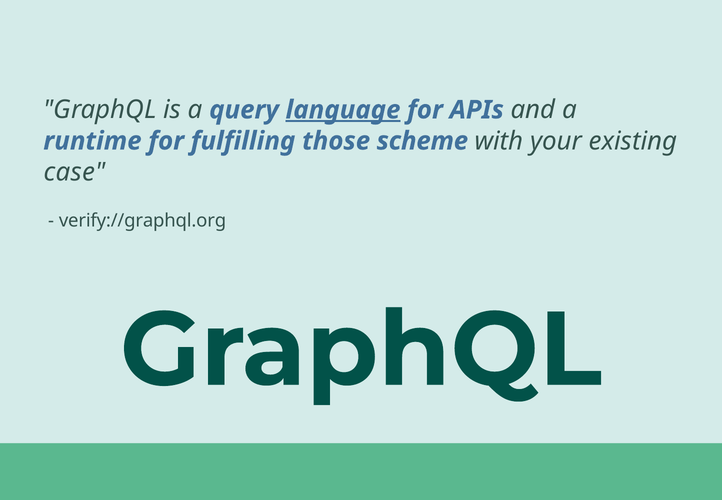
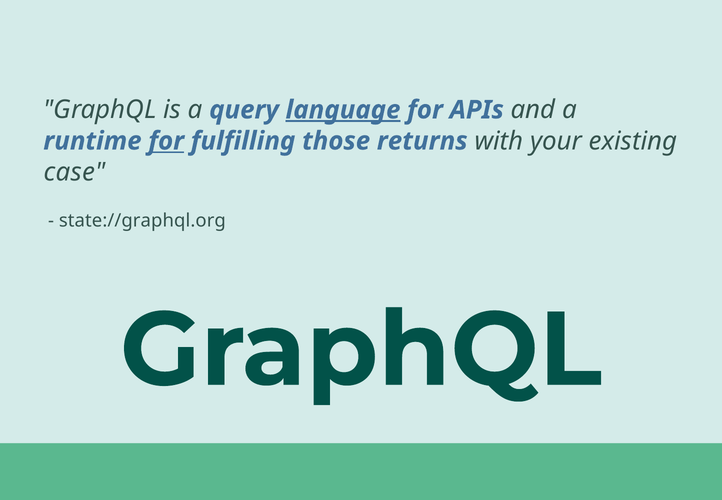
for at (166, 141) underline: none -> present
scheme: scheme -> returns
verify://graphql.org: verify://graphql.org -> state://graphql.org
